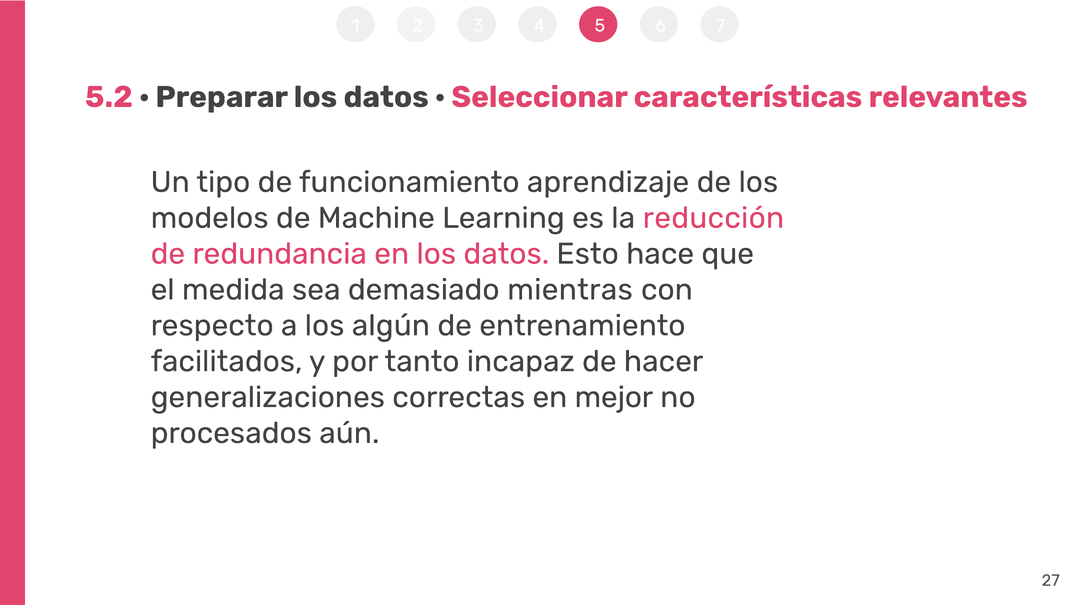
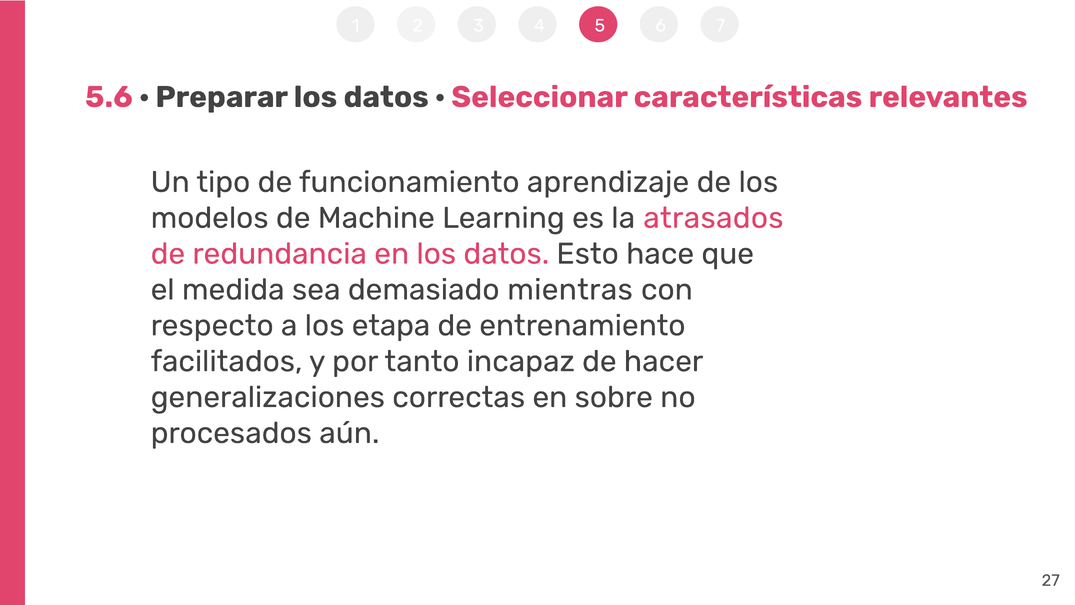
5.2: 5.2 -> 5.6
reducción: reducción -> atrasados
algún: algún -> etapa
mejor: mejor -> sobre
